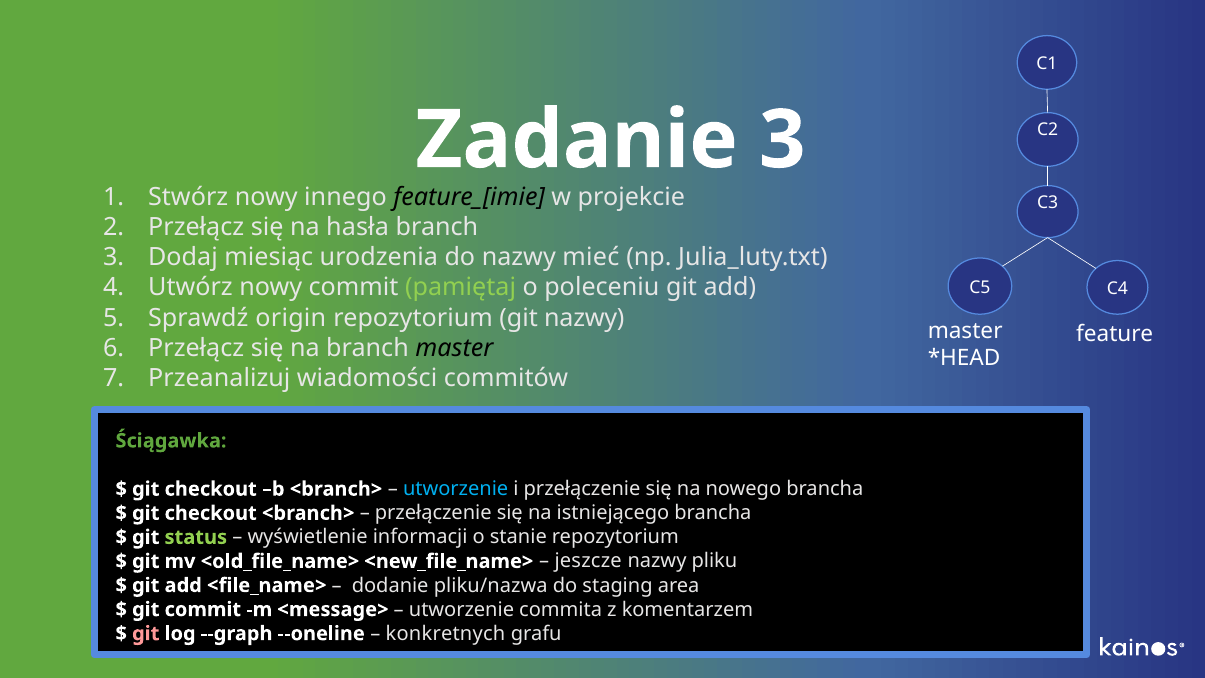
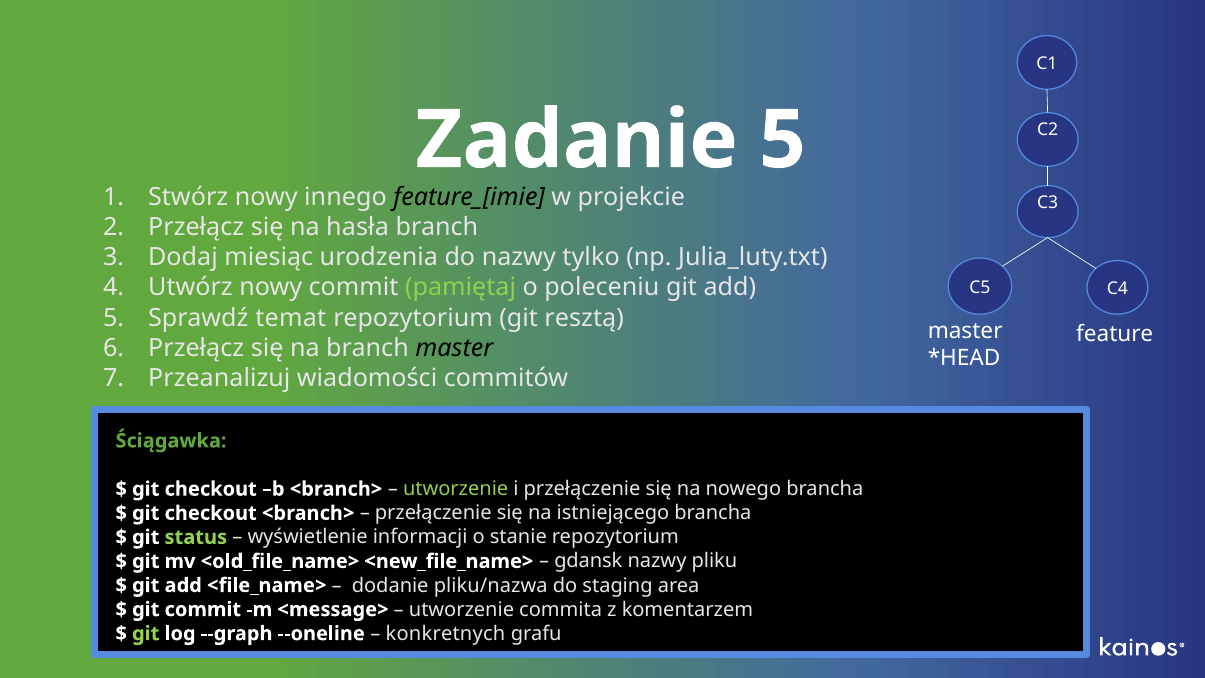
3 at (782, 140): 3 -> 5
mieć: mieć -> tylko
origin: origin -> temat
git nazwy: nazwy -> resztą
utworzenie at (456, 489) colour: light blue -> light green
jeszcze: jeszcze -> gdansk
git at (146, 633) colour: pink -> light green
